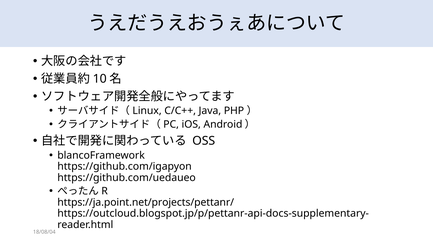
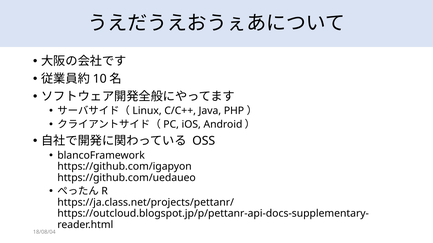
https://ja.point.net/projects/pettanr/: https://ja.point.net/projects/pettanr/ -> https://ja.class.net/projects/pettanr/
